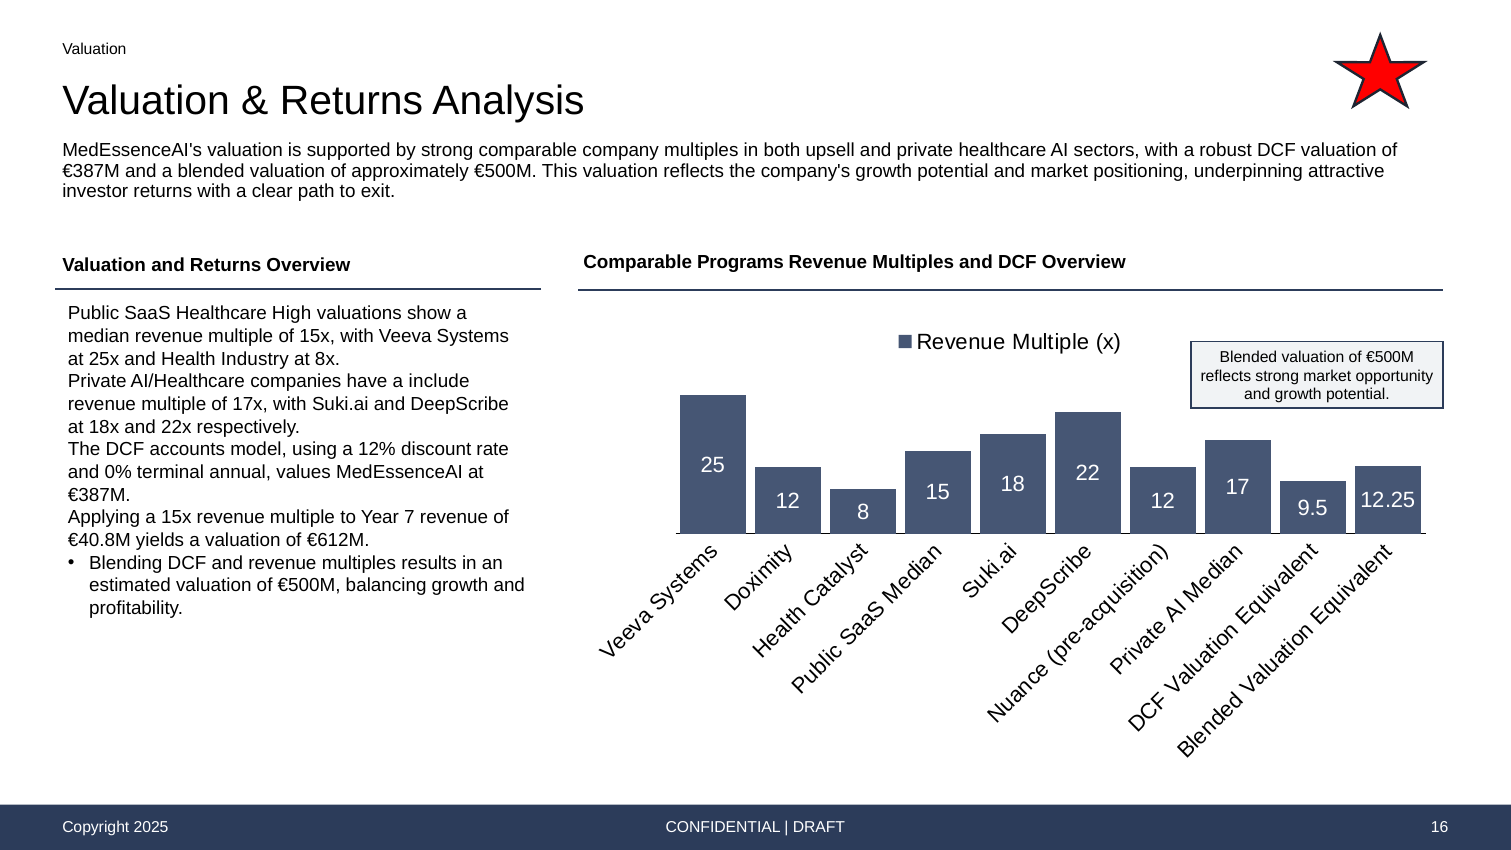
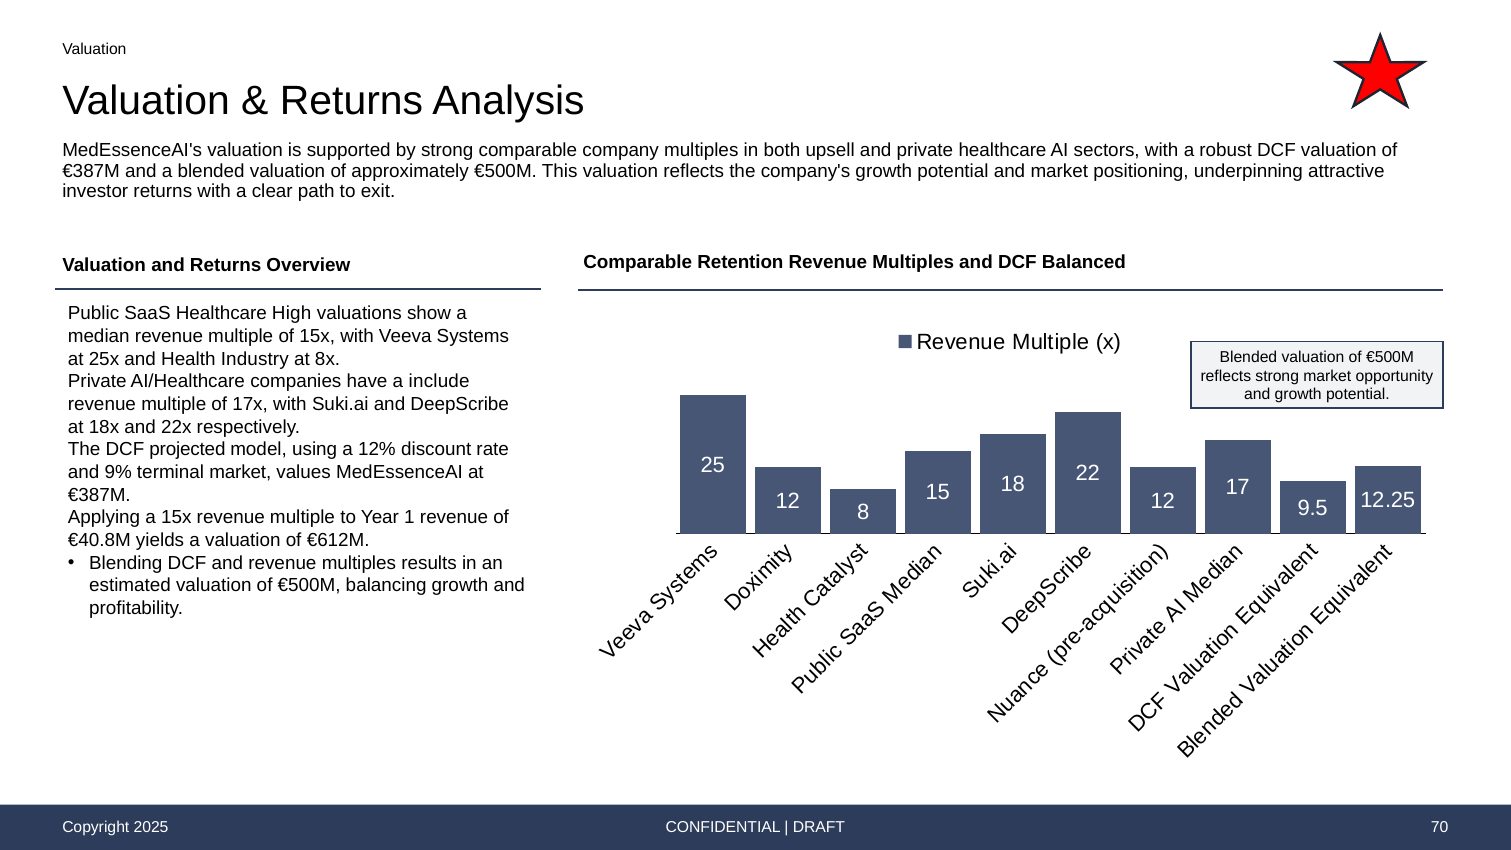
Programs: Programs -> Retention
DCF Overview: Overview -> Balanced
accounts: accounts -> projected
0%: 0% -> 9%
terminal annual: annual -> market
7: 7 -> 1
16: 16 -> 70
